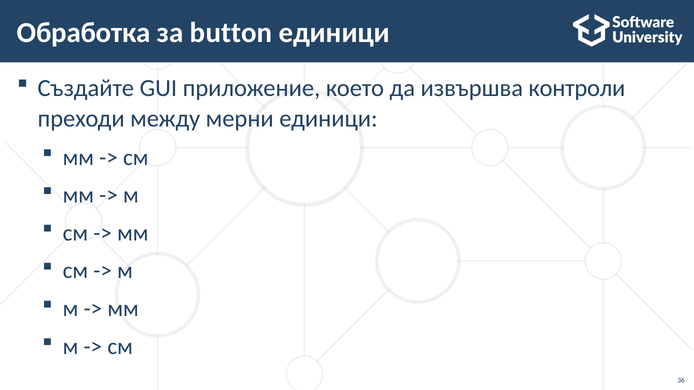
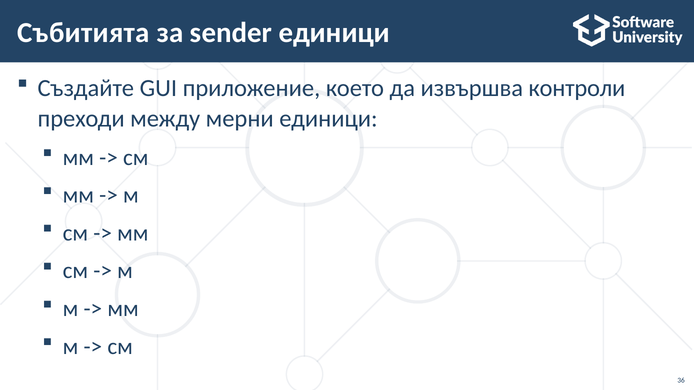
Обработка: Обработка -> Събитията
button: button -> sender
